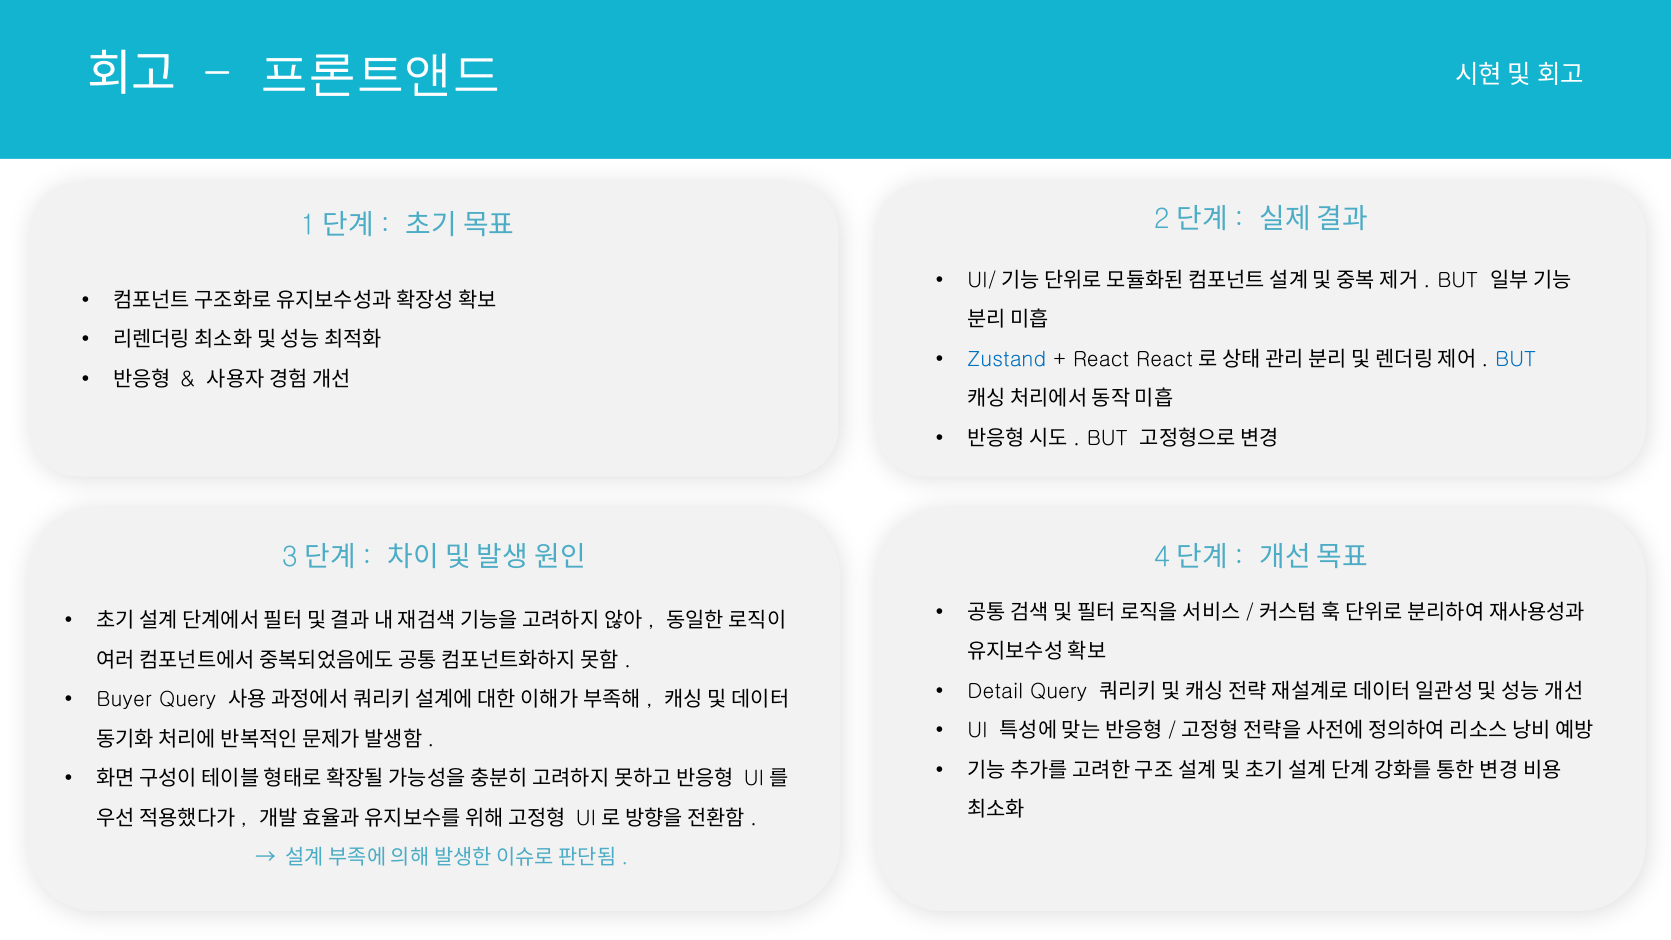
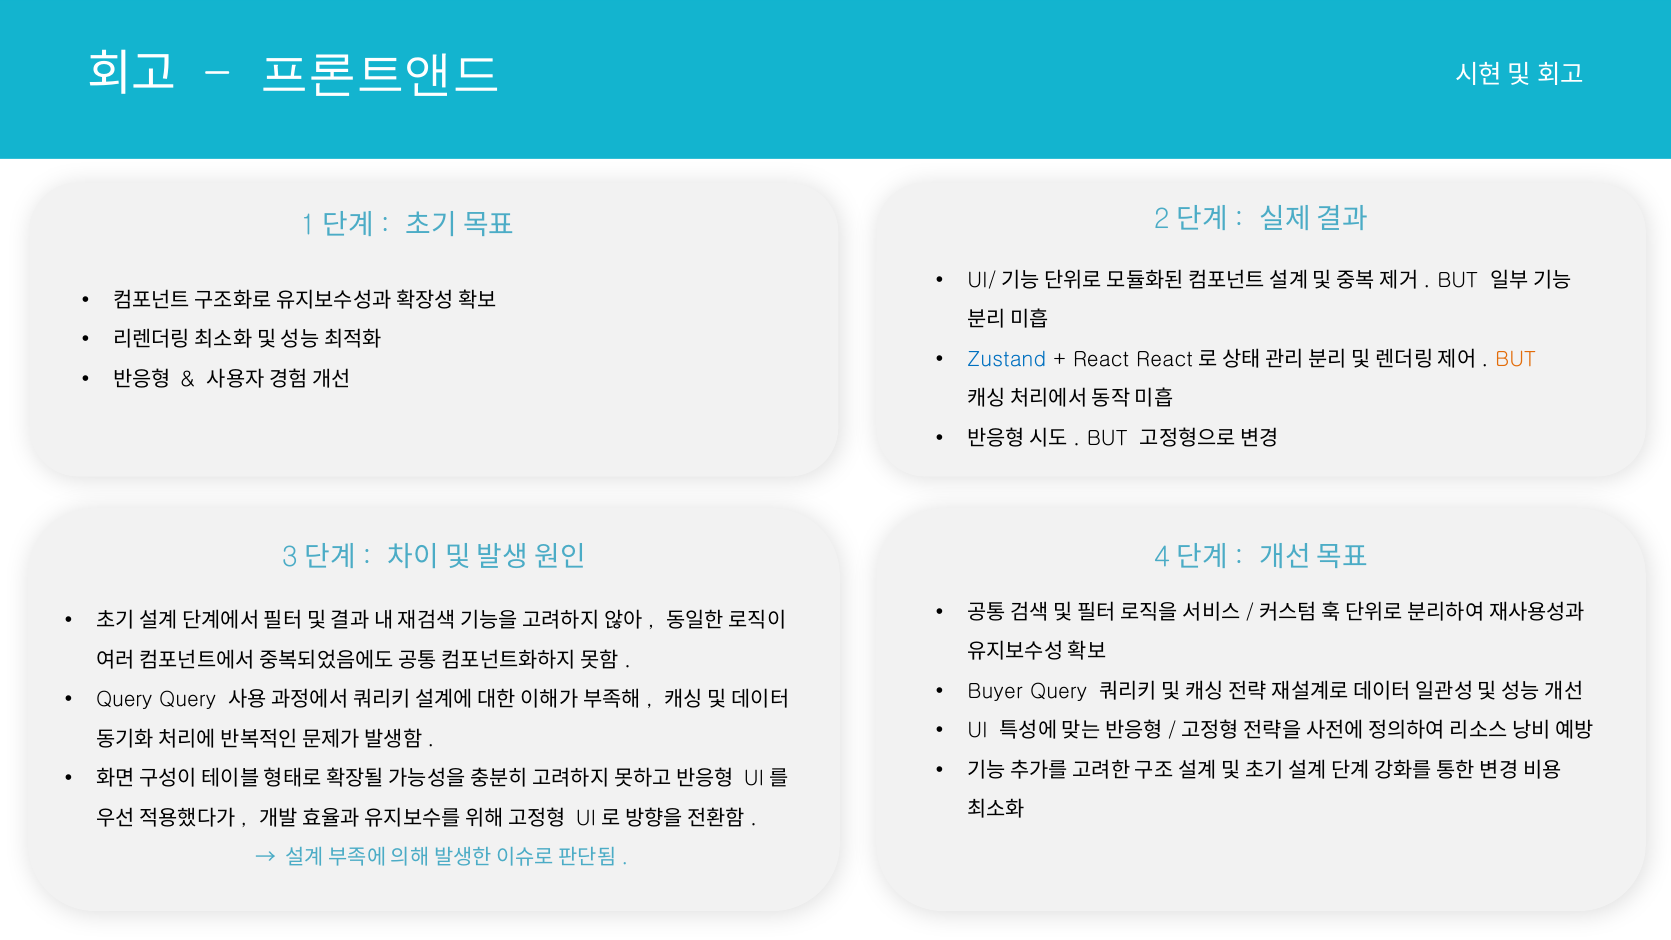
BUT at (1516, 360) colour: blue -> orange
Detail: Detail -> Buyer
Buyer at (124, 700): Buyer -> Query
